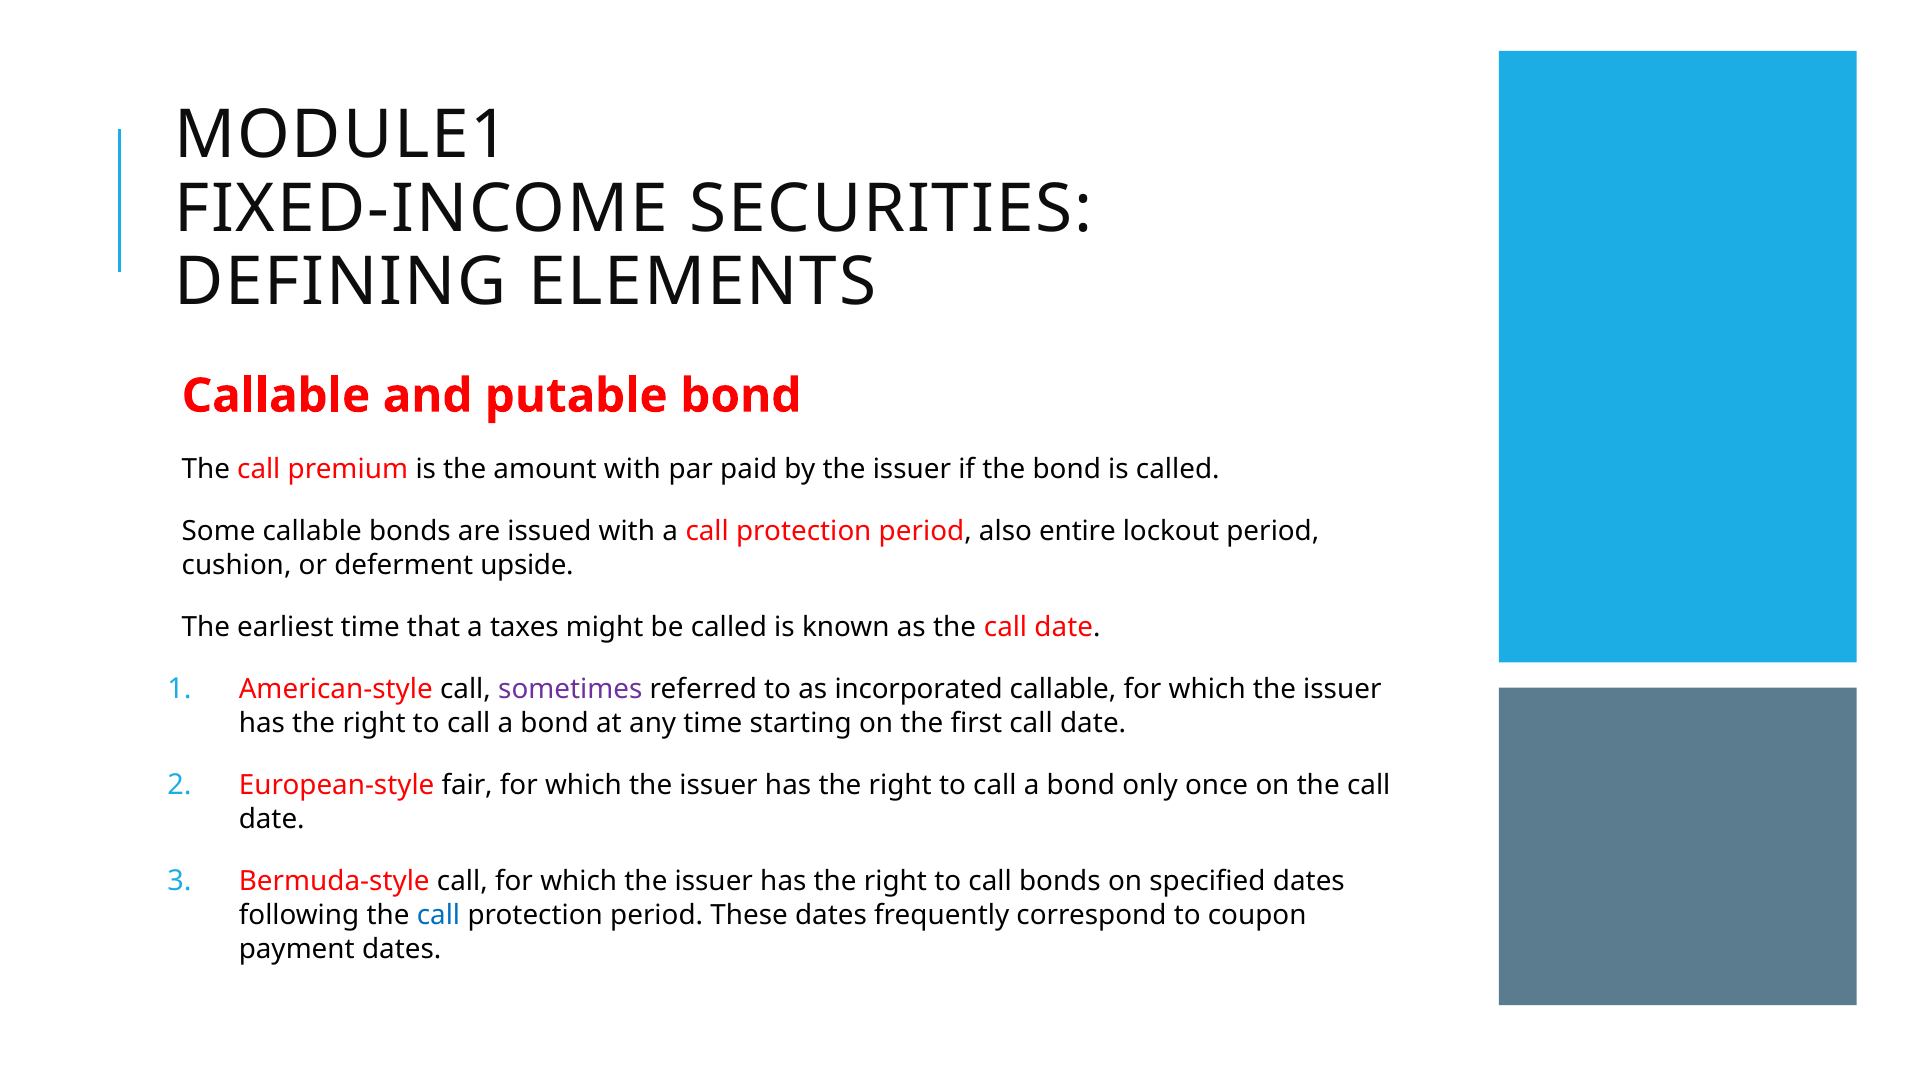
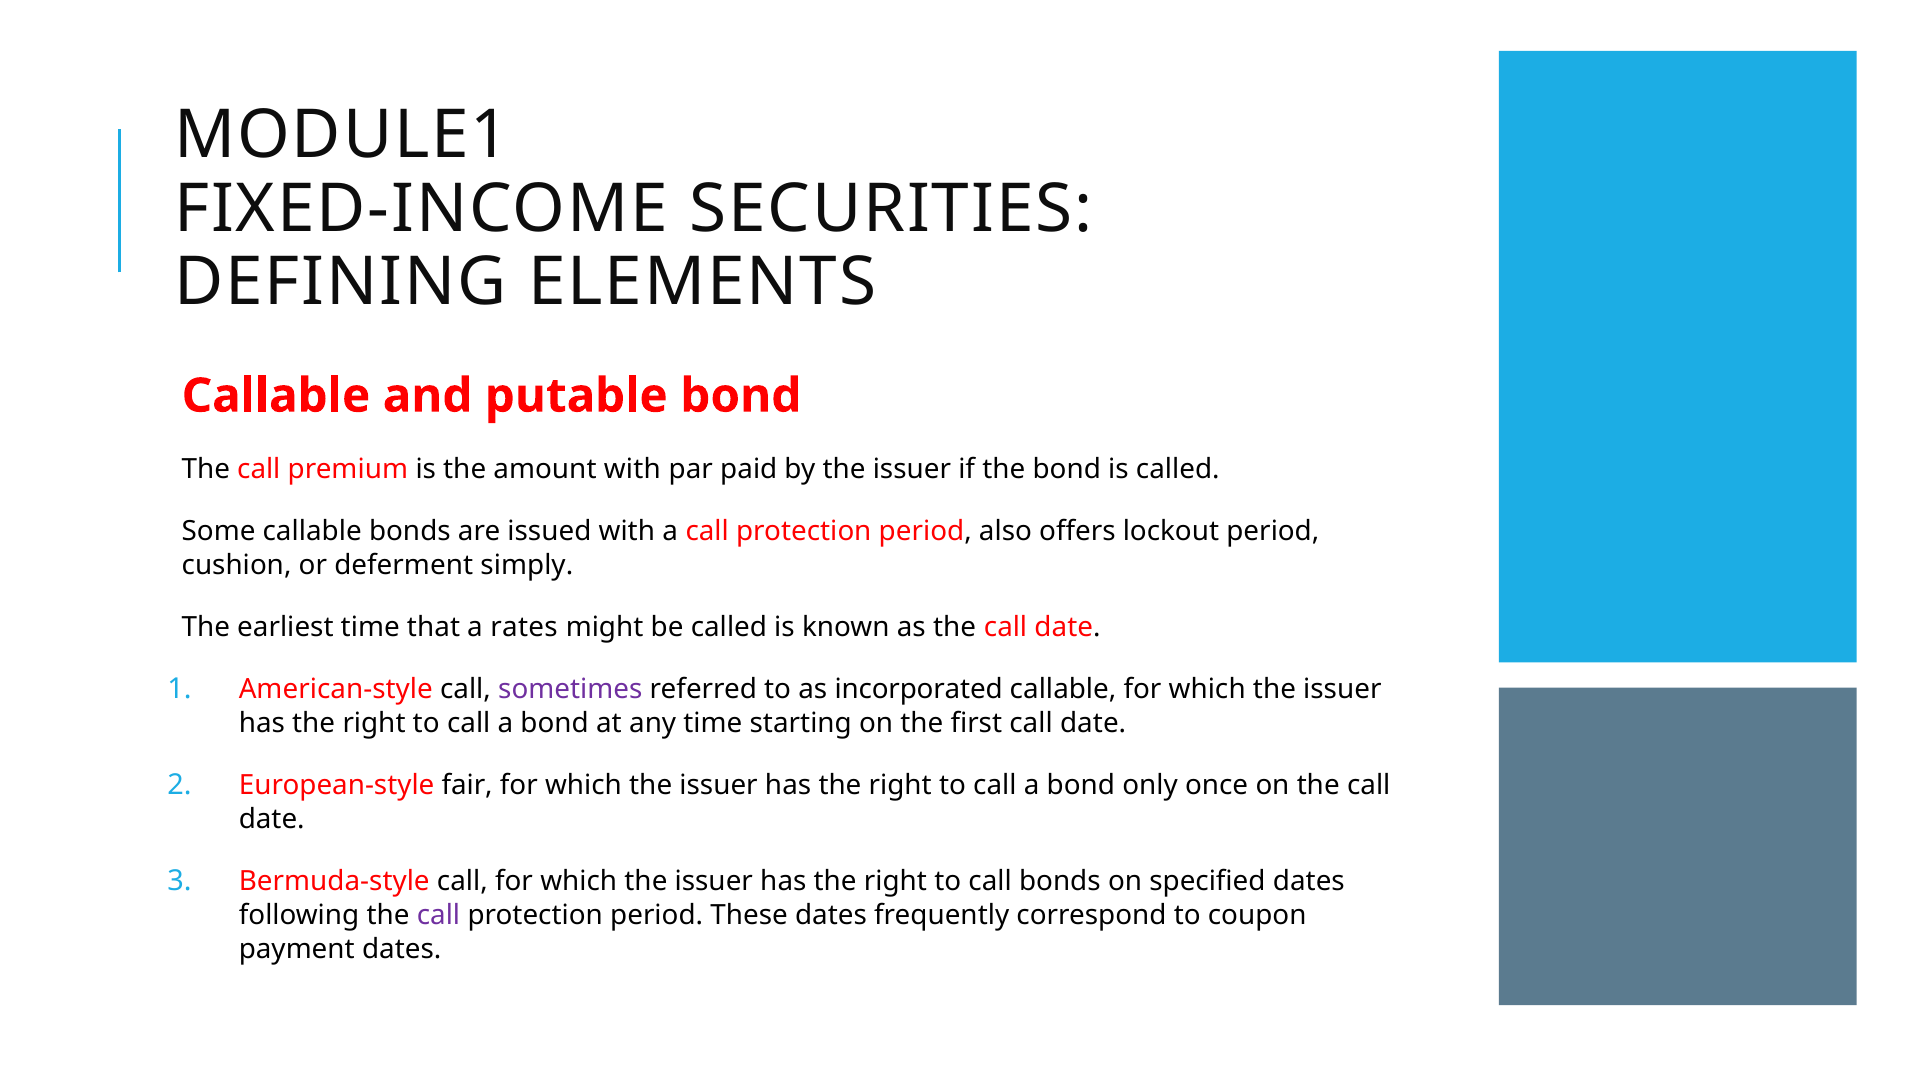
entire: entire -> offers
upside: upside -> simply
taxes: taxes -> rates
call at (438, 915) colour: blue -> purple
